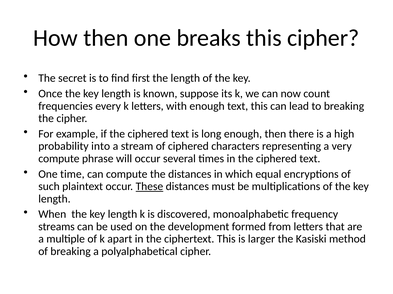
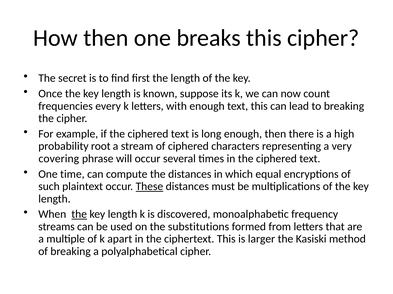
into: into -> root
compute at (59, 159): compute -> covering
the at (79, 215) underline: none -> present
development: development -> substitutions
